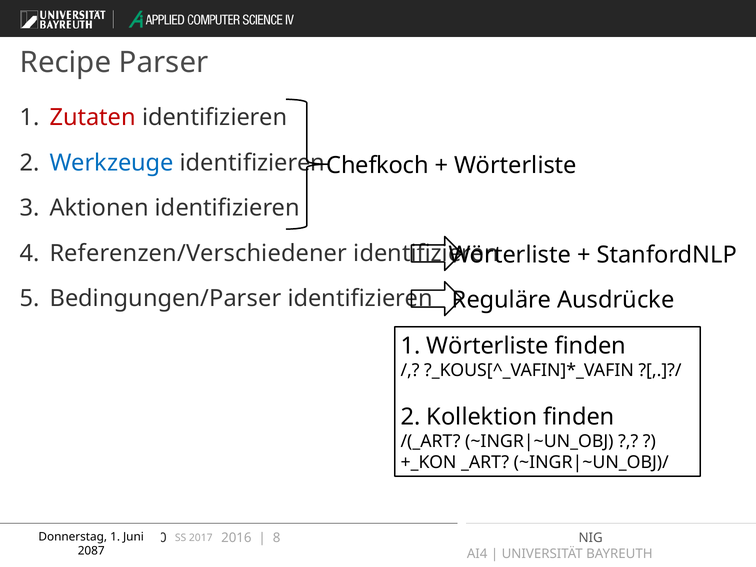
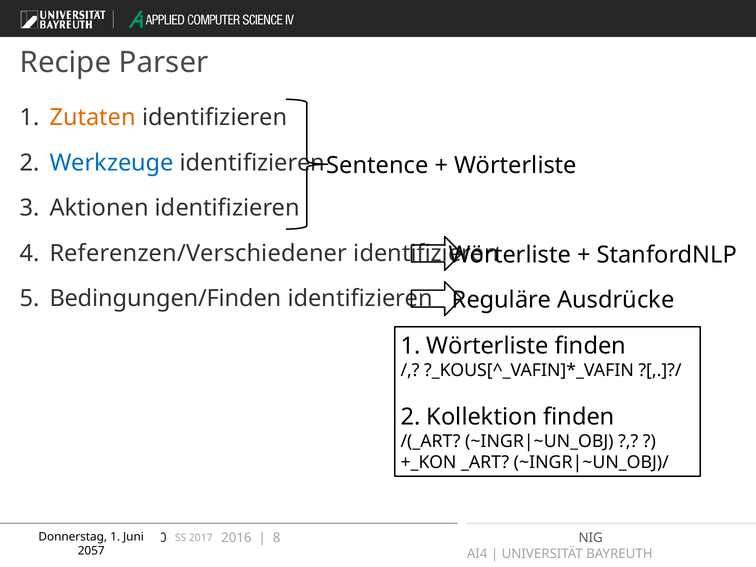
Zutaten colour: red -> orange
Chefkoch: Chefkoch -> Sentence
Bedingungen/Parser: Bedingungen/Parser -> Bedingungen/Finden
2087: 2087 -> 2057
